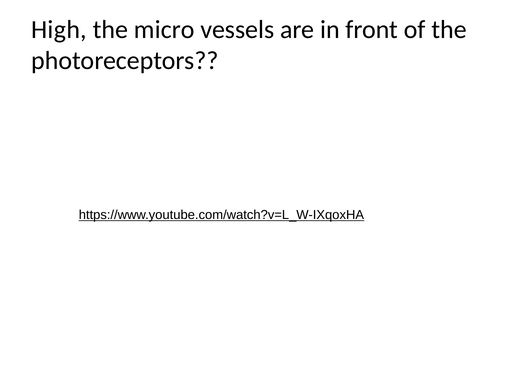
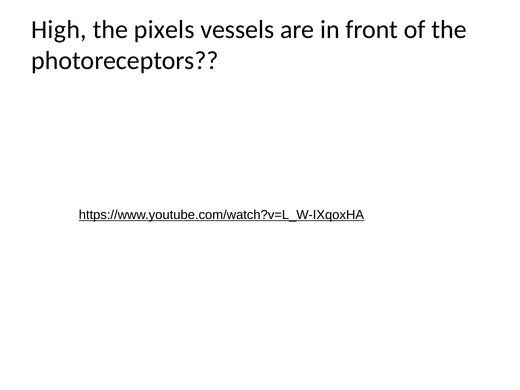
micro: micro -> pixels
